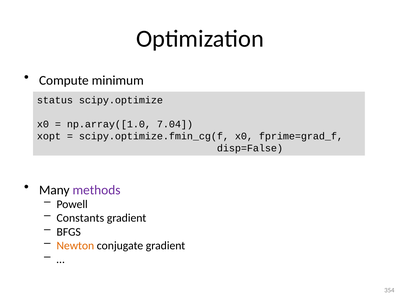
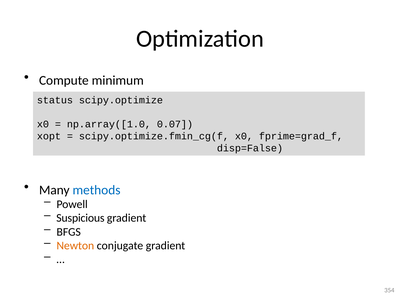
7.04: 7.04 -> 0.07
methods colour: purple -> blue
Constants: Constants -> Suspicious
